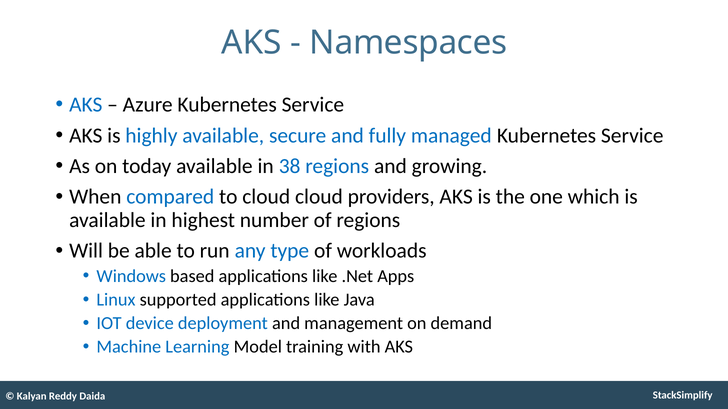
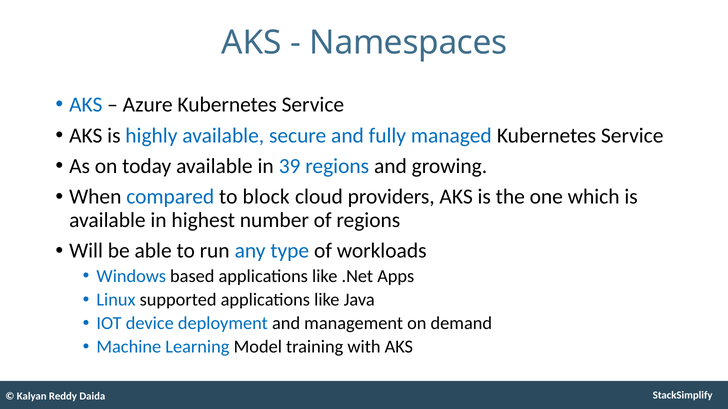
38: 38 -> 39
to cloud: cloud -> block
